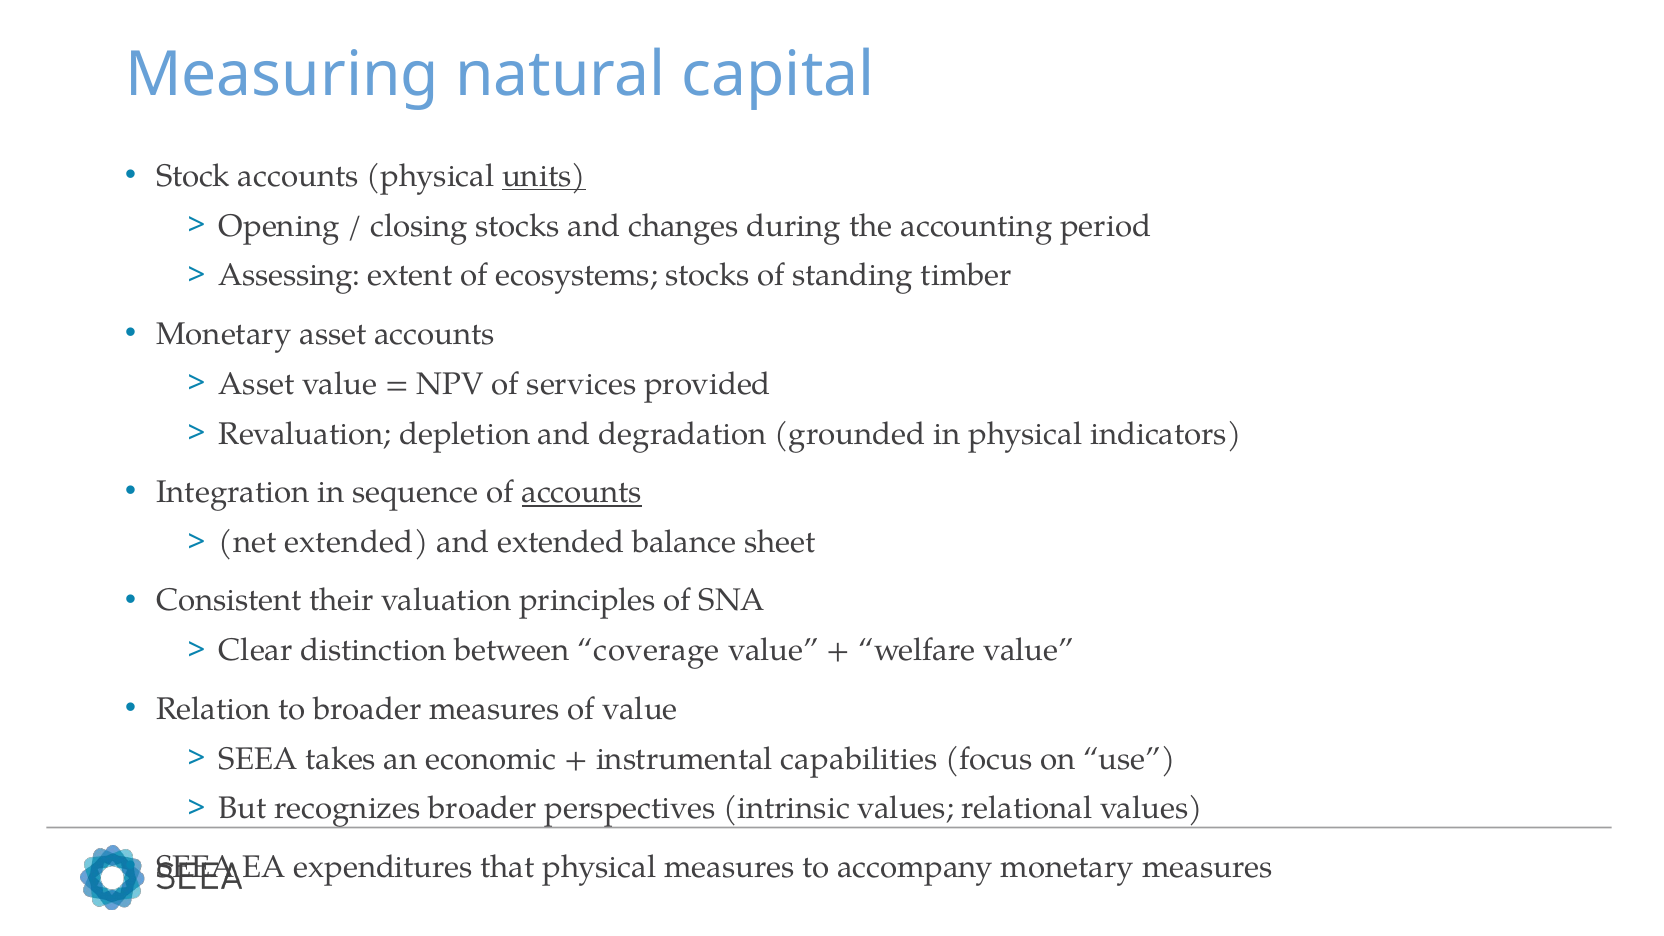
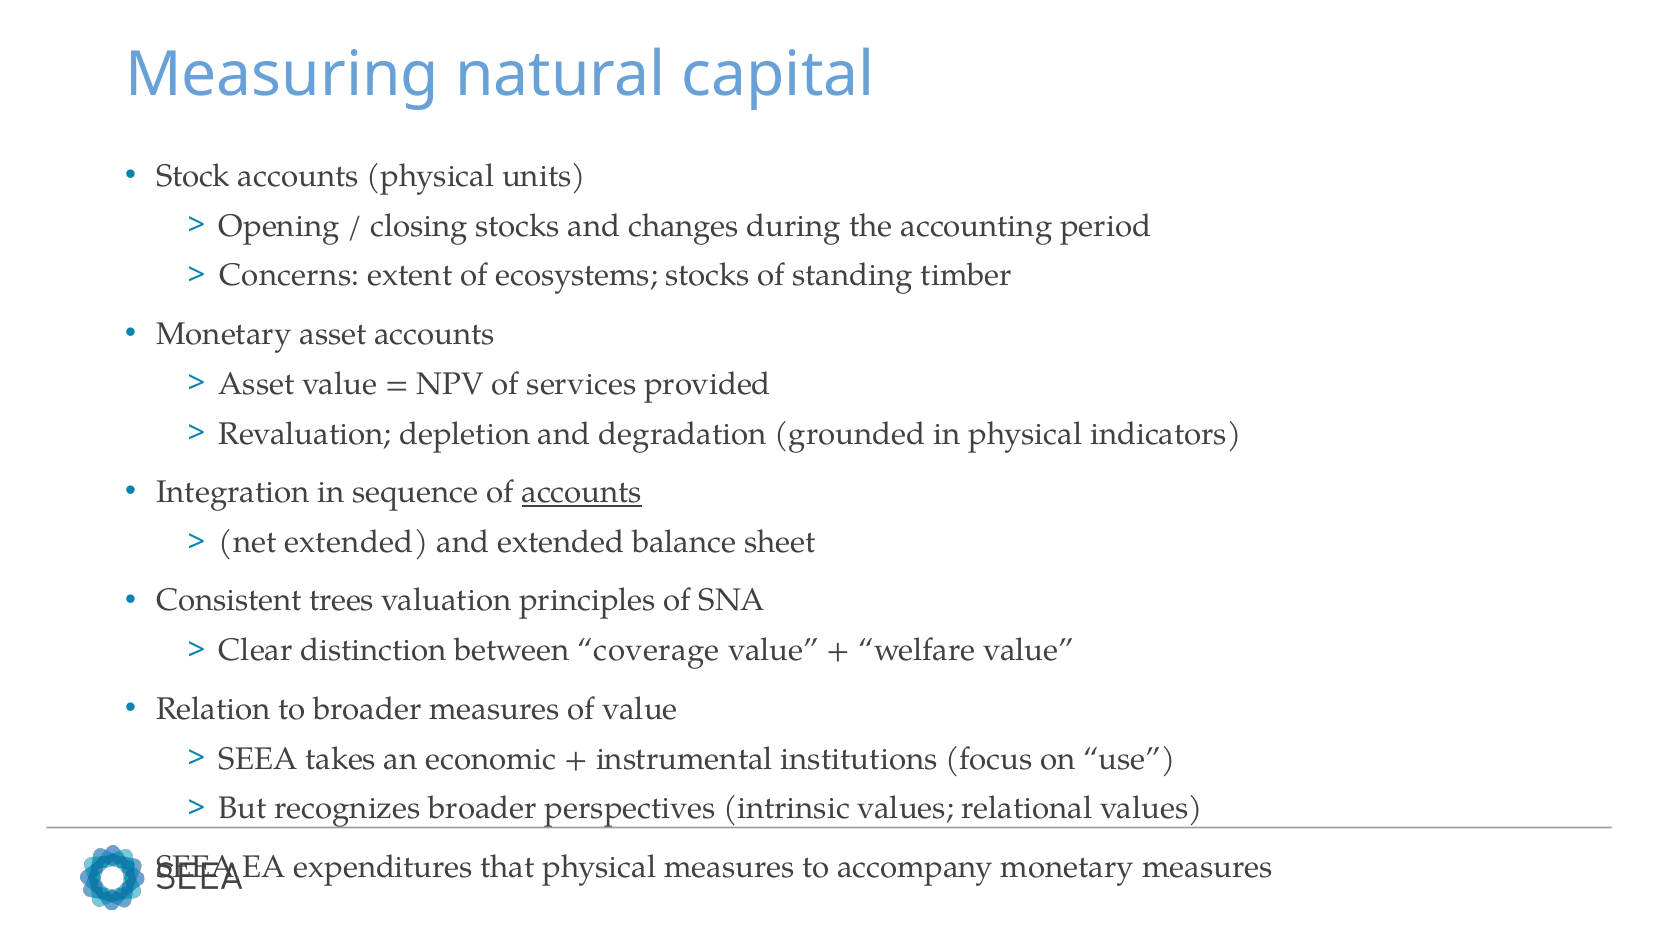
units underline: present -> none
Assessing: Assessing -> Concerns
their: their -> trees
capabilities: capabilities -> institutions
